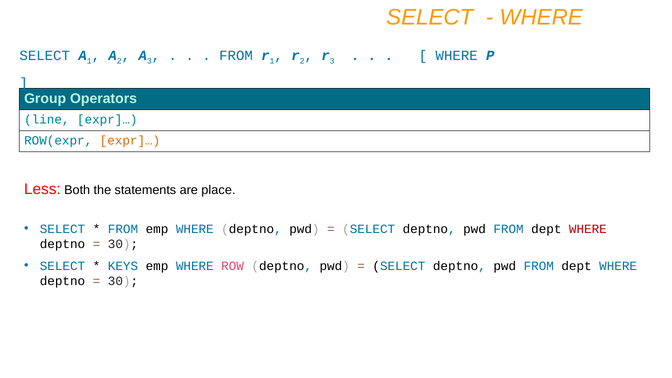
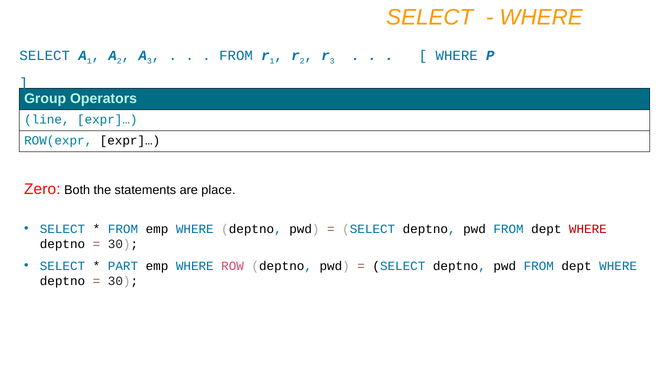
expr]… at (130, 141) colour: orange -> black
Less: Less -> Zero
KEYS: KEYS -> PART
